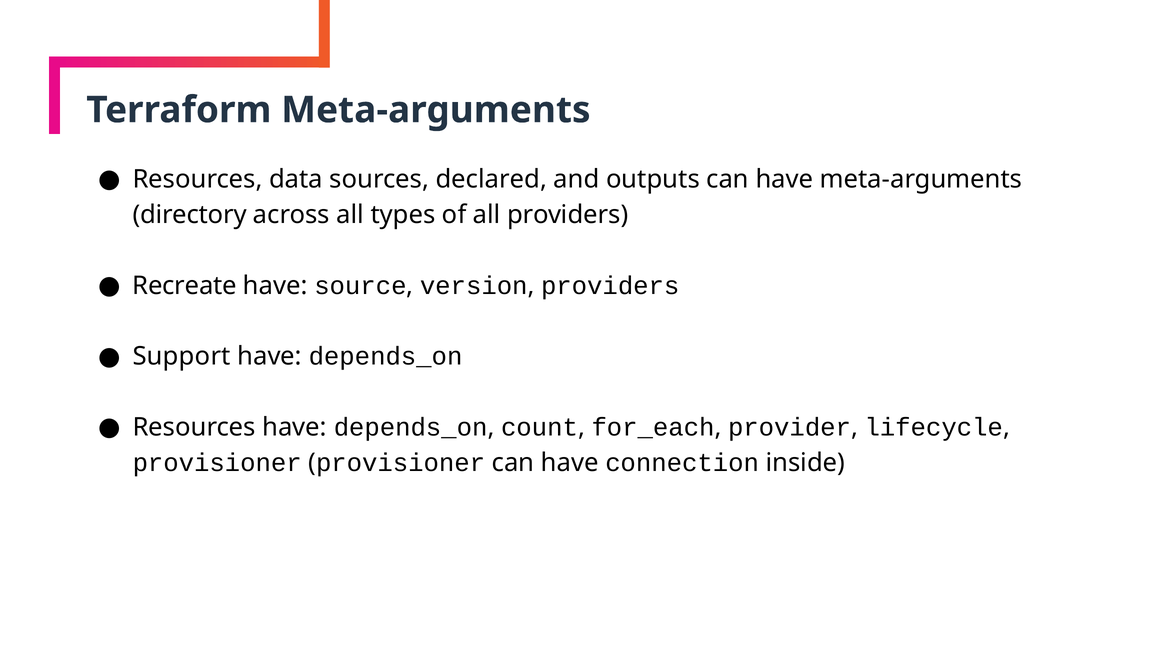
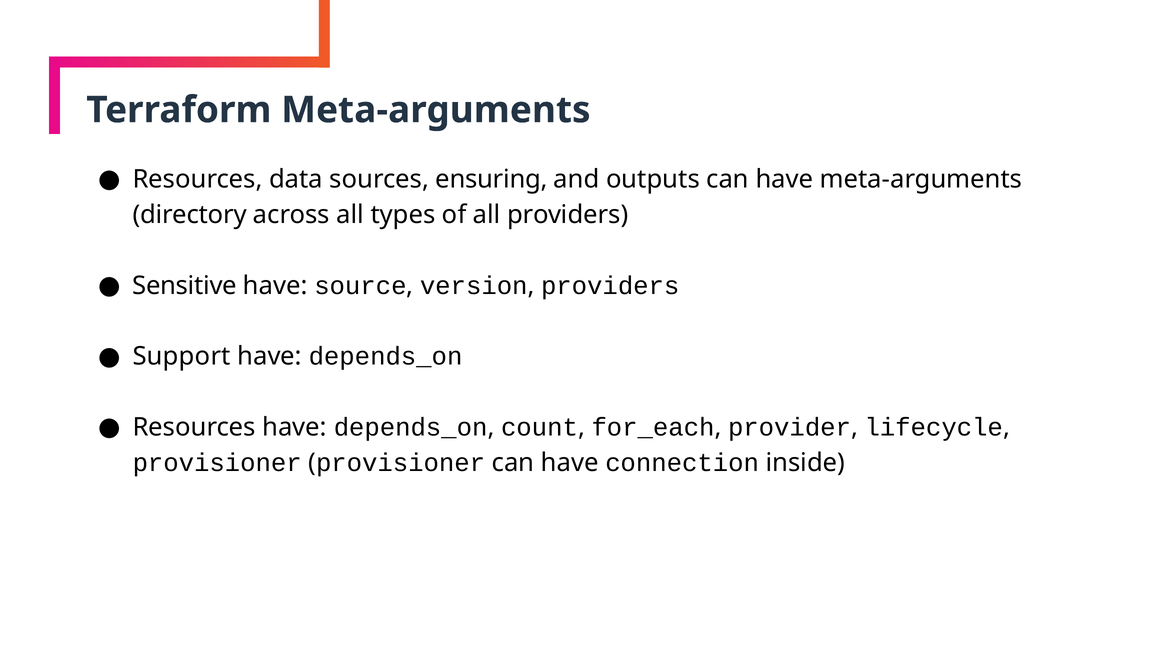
declared: declared -> ensuring
Recreate: Recreate -> Sensitive
